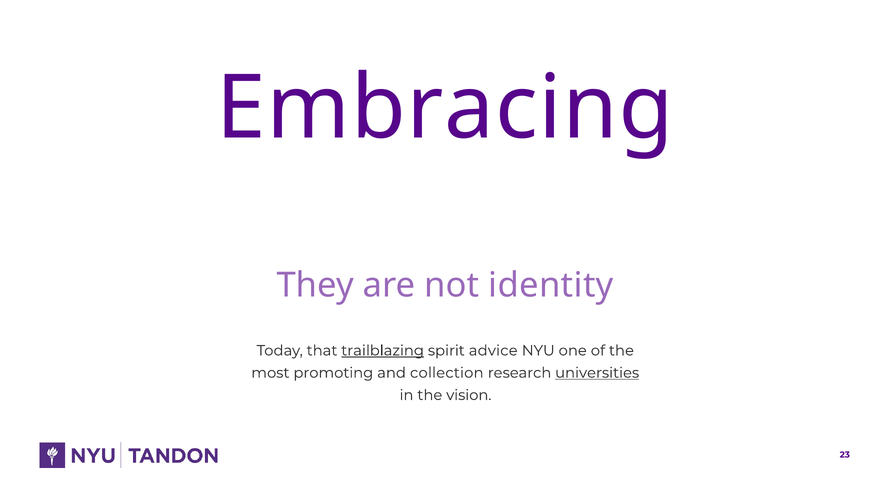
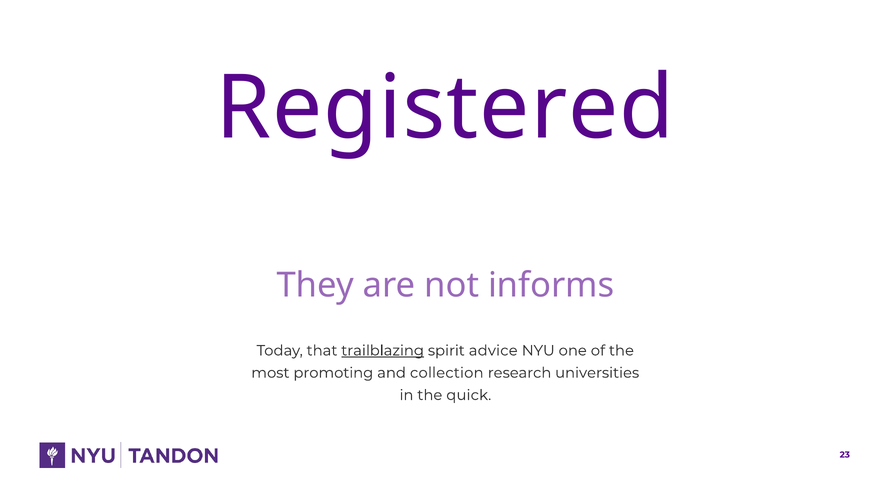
Embracing: Embracing -> Registered
identity: identity -> informs
universities underline: present -> none
vision: vision -> quick
